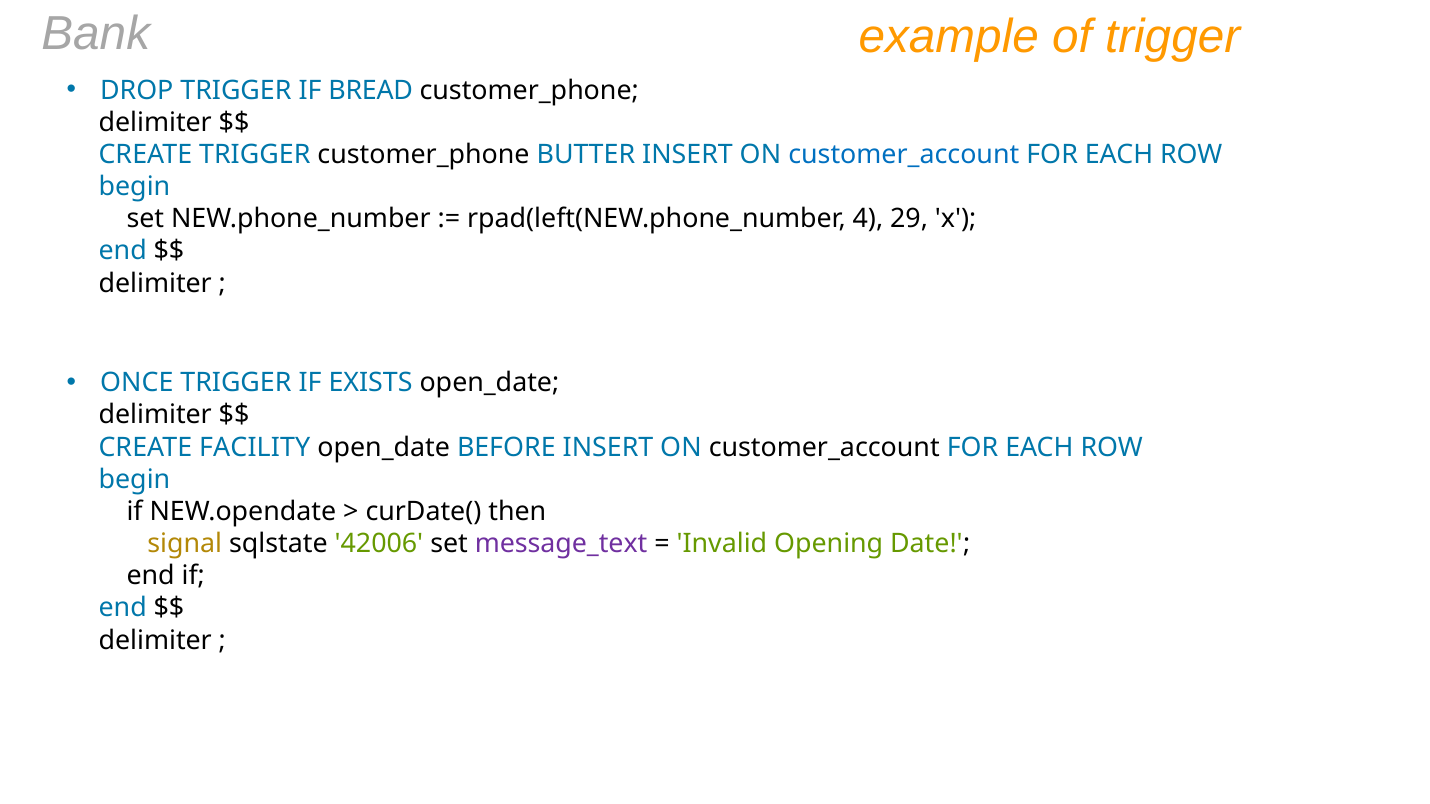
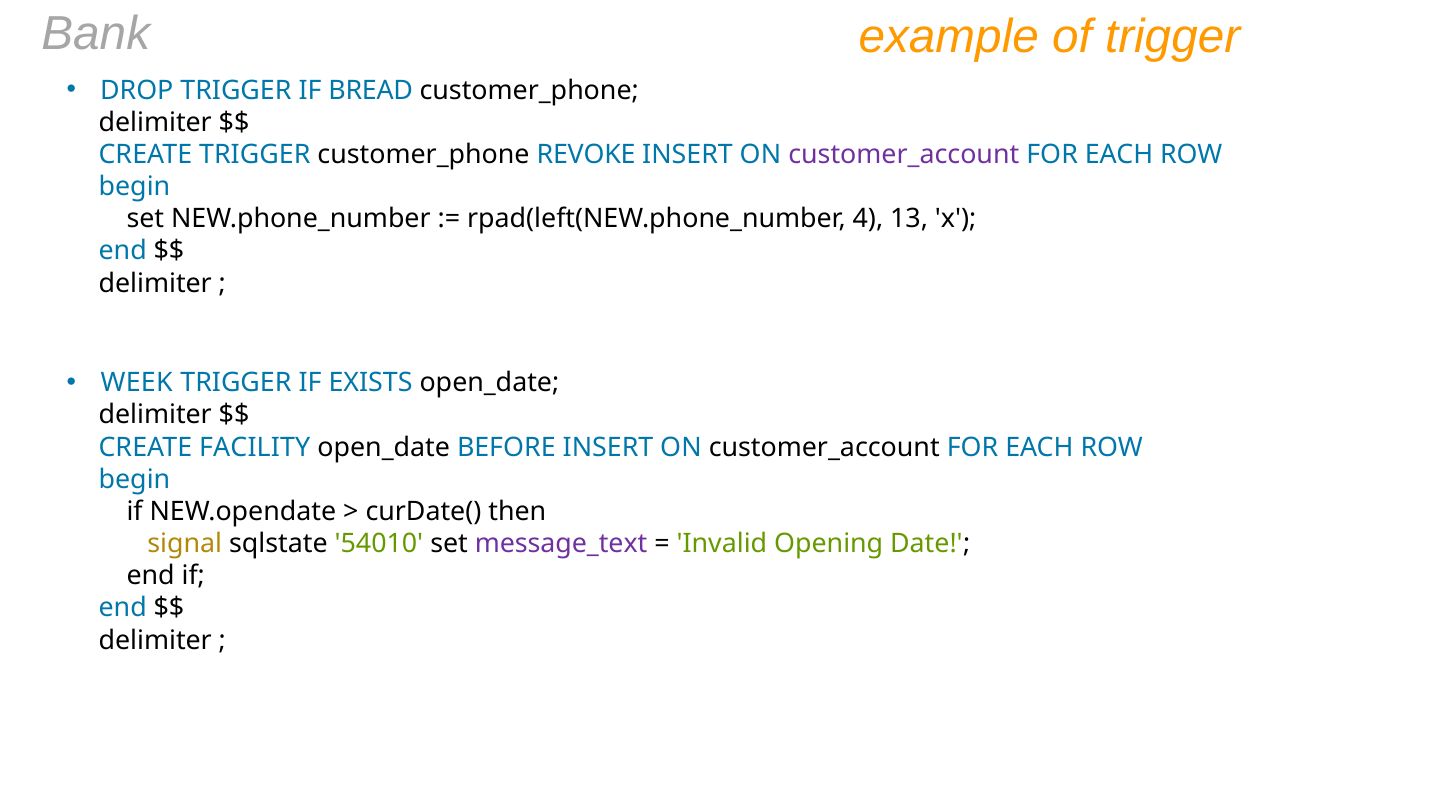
BUTTER: BUTTER -> REVOKE
customer_account at (904, 155) colour: blue -> purple
29: 29 -> 13
ONCE: ONCE -> WEEK
42006: 42006 -> 54010
